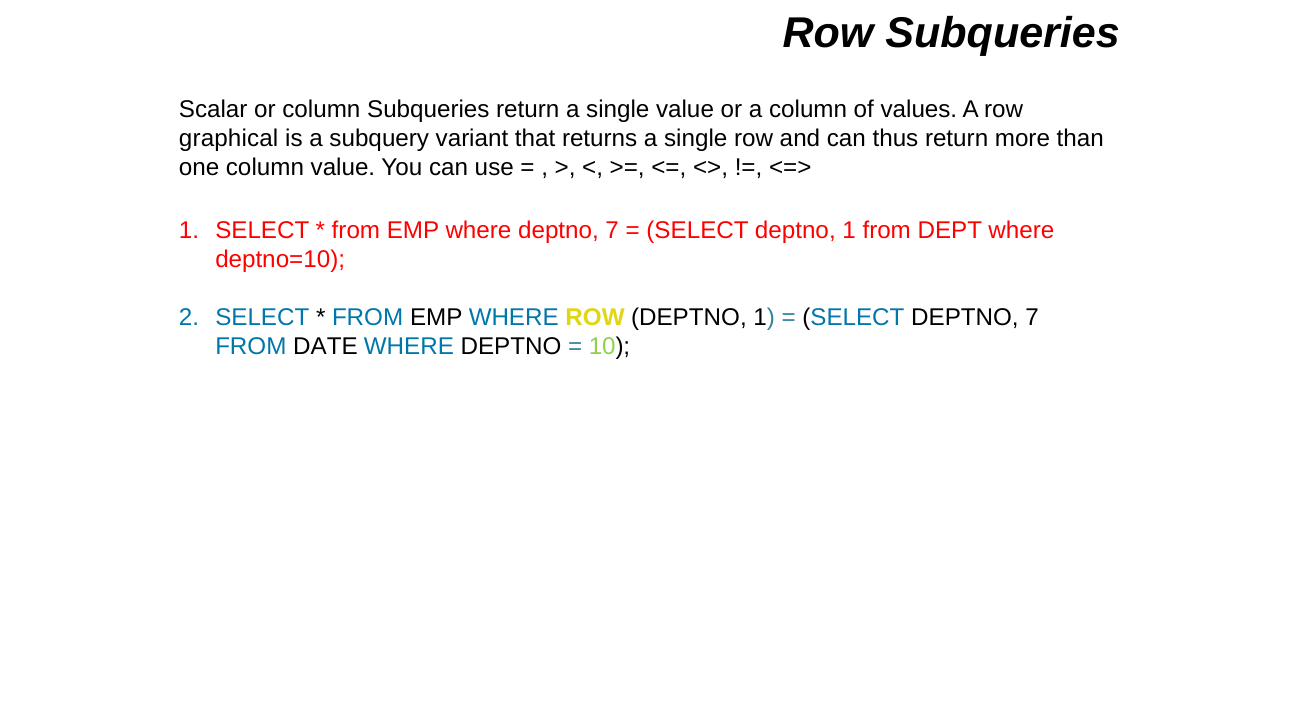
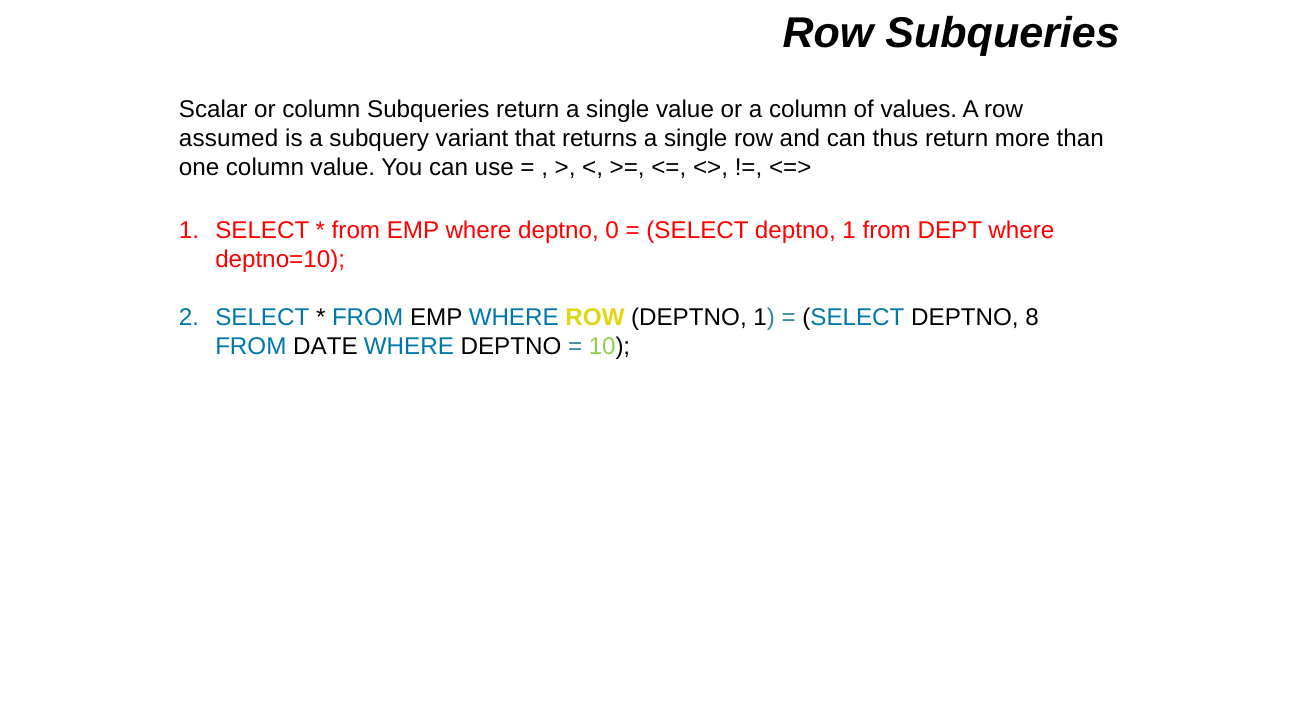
graphical: graphical -> assumed
where deptno 7: 7 -> 0
SELECT DEPTNO 7: 7 -> 8
